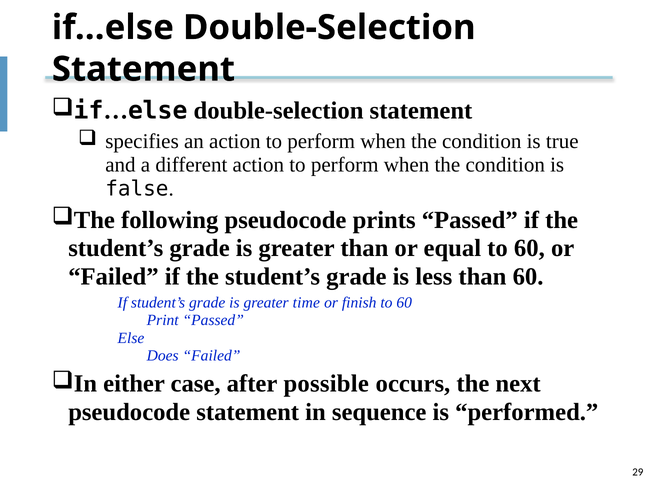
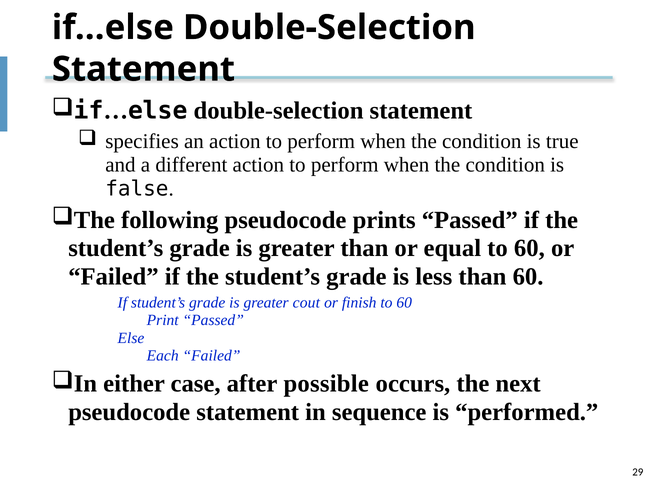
time: time -> cout
Does: Does -> Each
